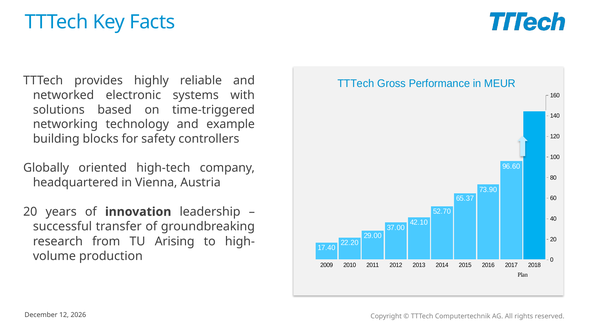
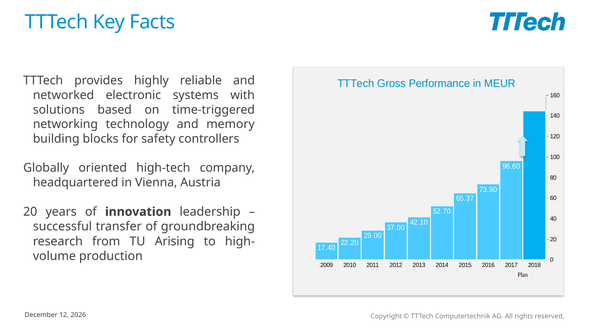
example: example -> memory
